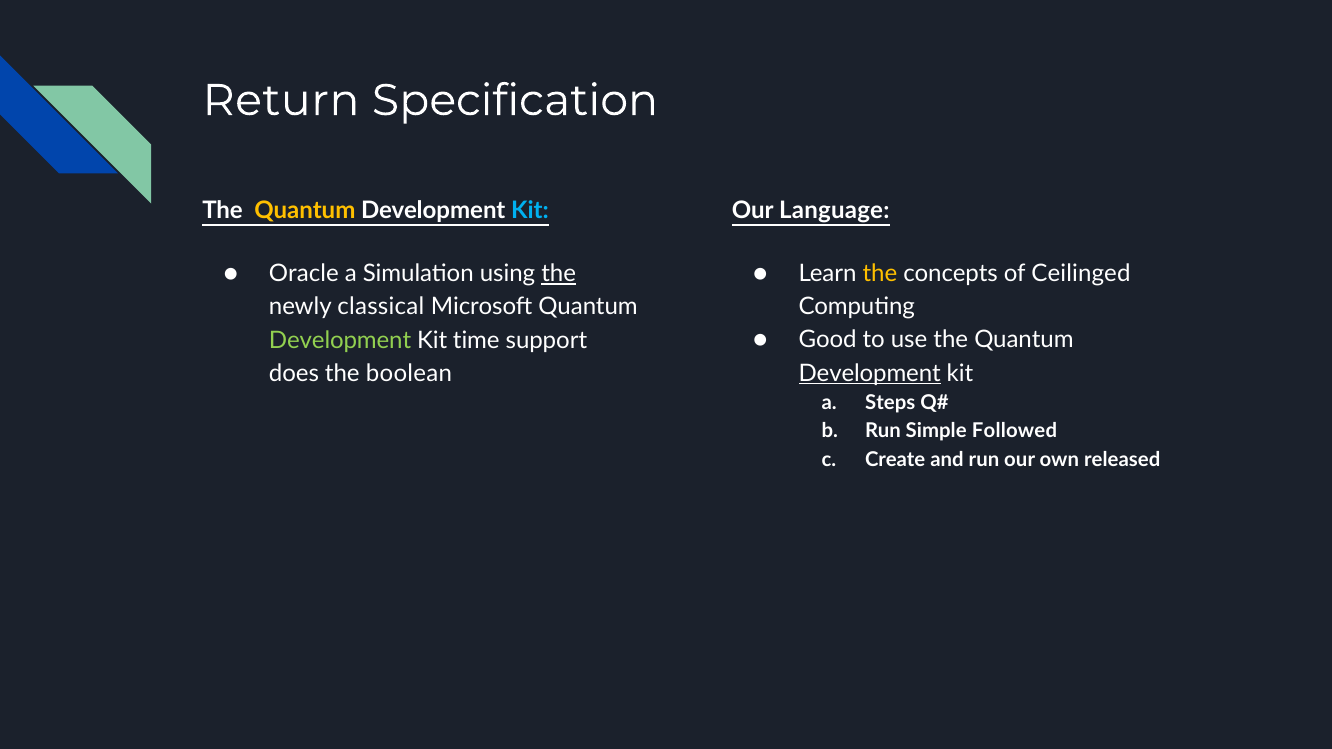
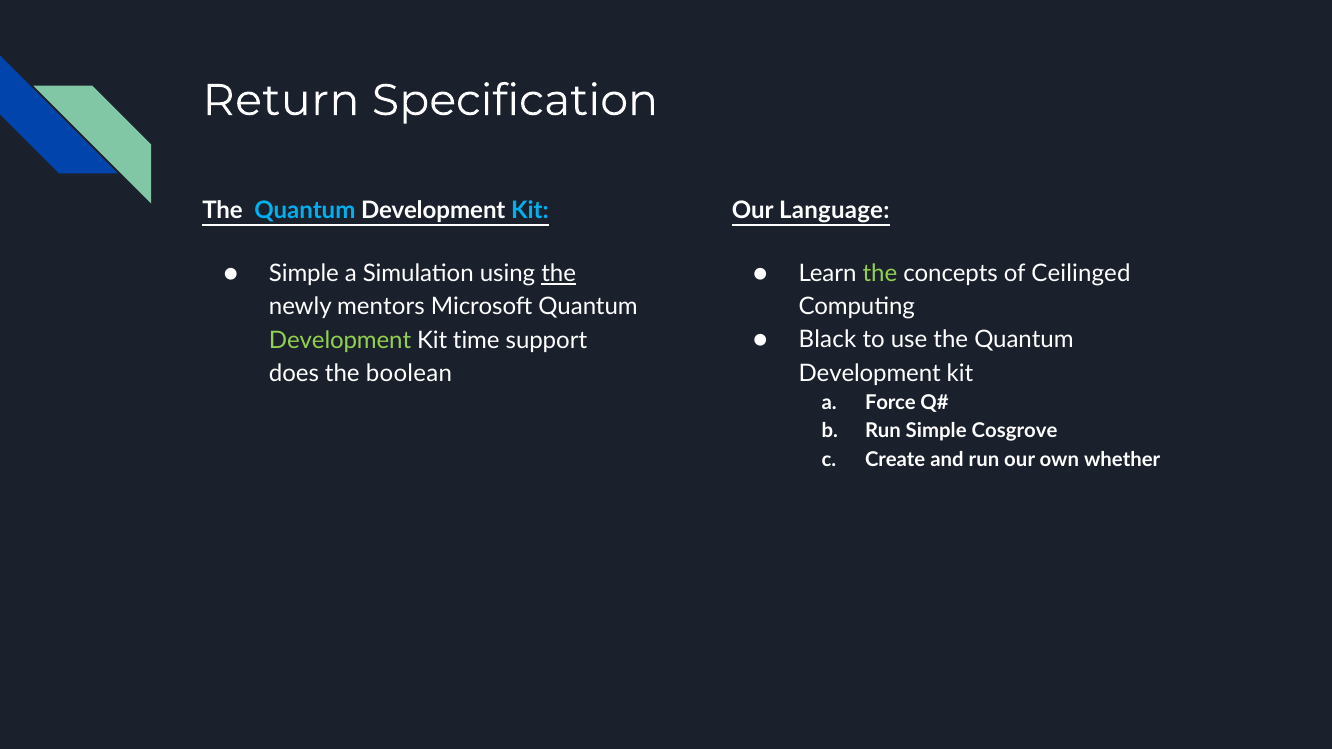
Quantum at (305, 211) colour: yellow -> light blue
the at (880, 274) colour: yellow -> light green
Oracle at (304, 274): Oracle -> Simple
classical: classical -> mentors
Good: Good -> Black
Development at (870, 373) underline: present -> none
Steps: Steps -> Force
Followed: Followed -> Cosgrove
released: released -> whether
